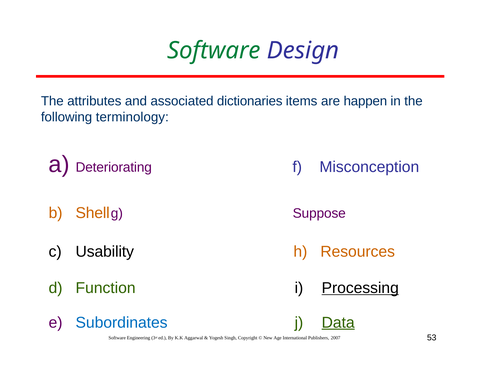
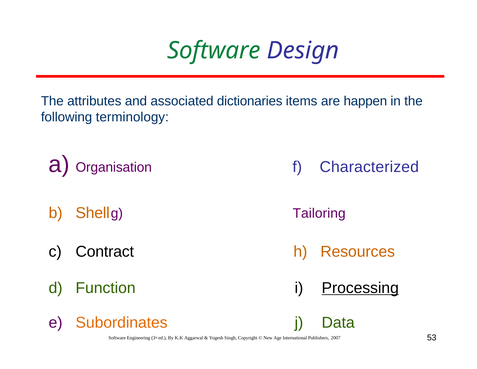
Deteriorating: Deteriorating -> Organisation
Misconception: Misconception -> Characterized
Suppose: Suppose -> Tailoring
Usability: Usability -> Contract
Subordinates colour: blue -> orange
Data underline: present -> none
